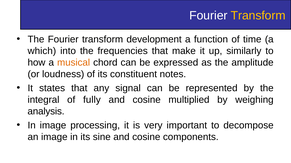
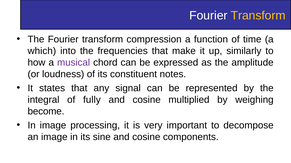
development: development -> compression
musical colour: orange -> purple
analysis: analysis -> become
